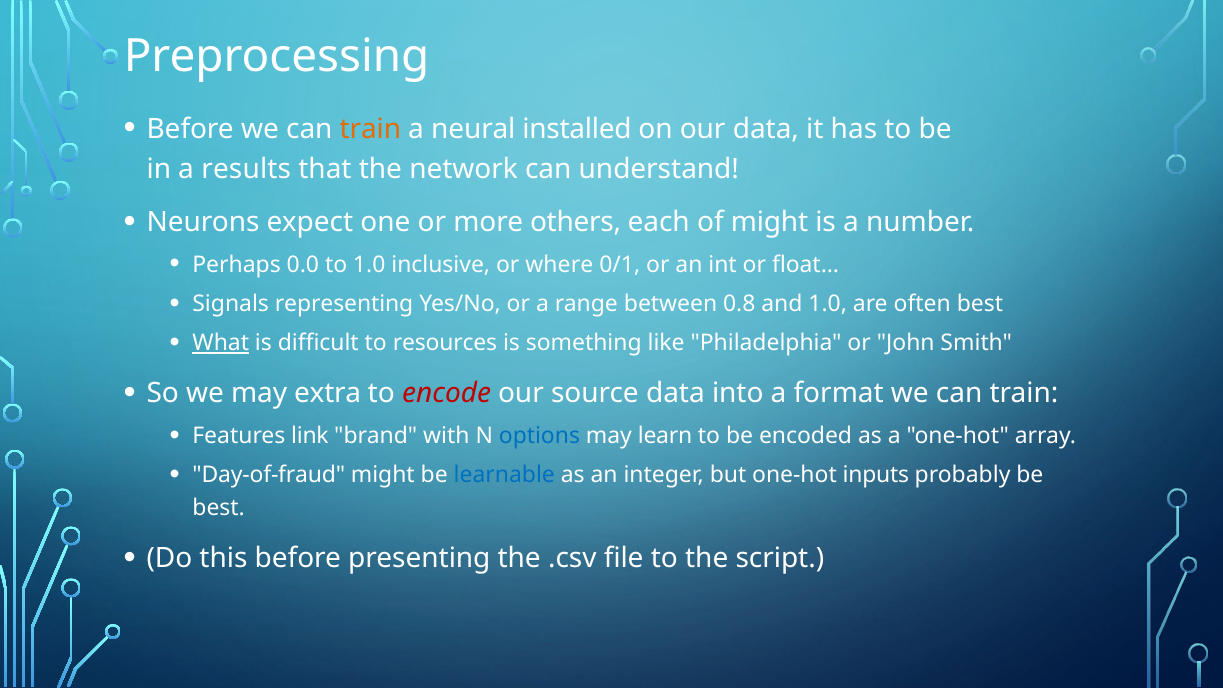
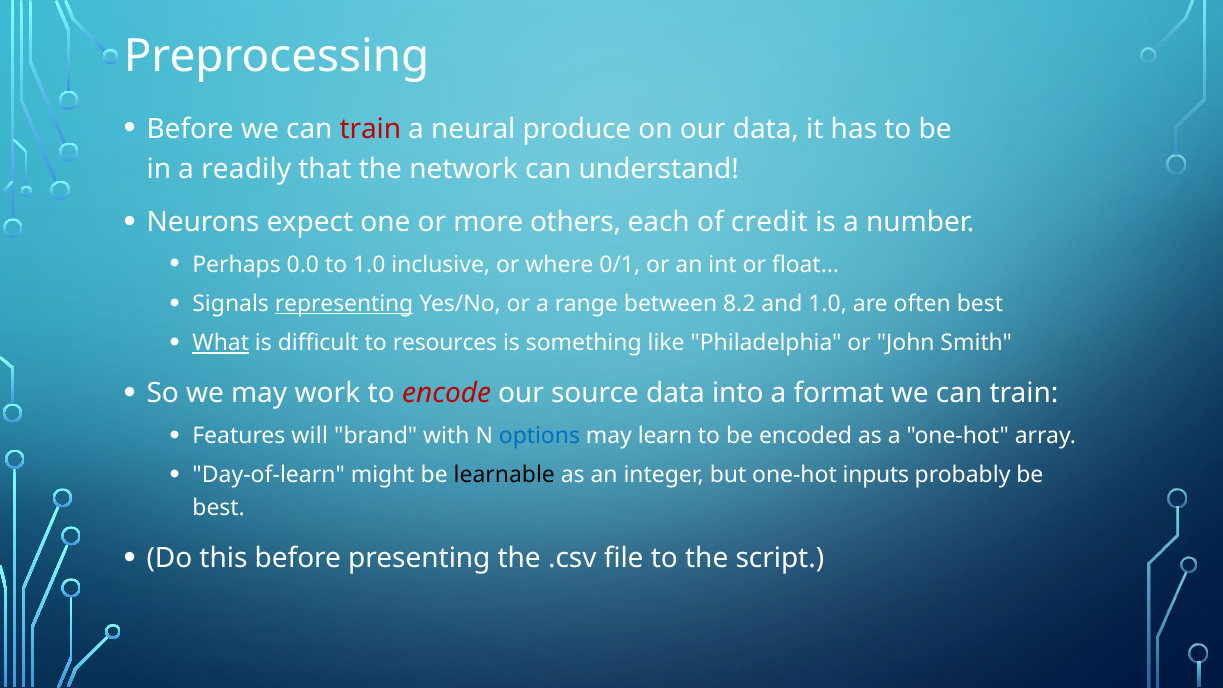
train at (370, 129) colour: orange -> red
installed: installed -> produce
results: results -> readily
of might: might -> credit
representing underline: none -> present
0.8: 0.8 -> 8.2
extra: extra -> work
link: link -> will
Day-of-fraud: Day-of-fraud -> Day-of-learn
learnable colour: blue -> black
